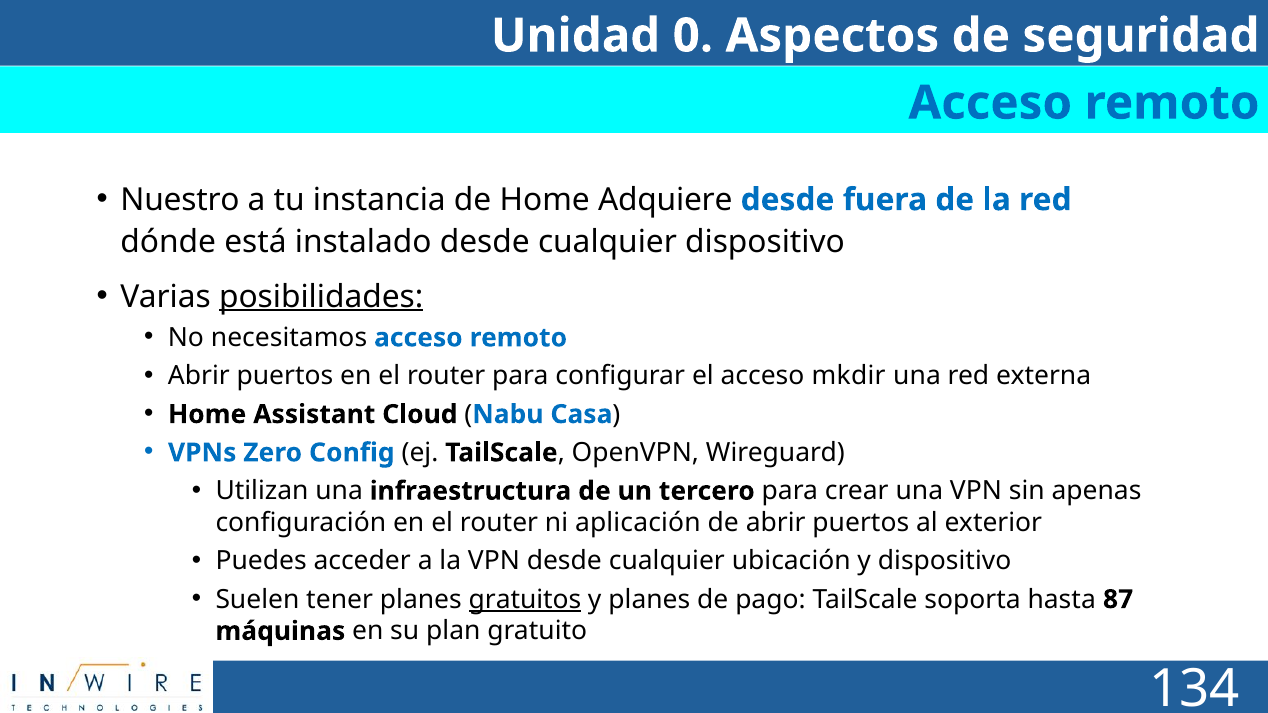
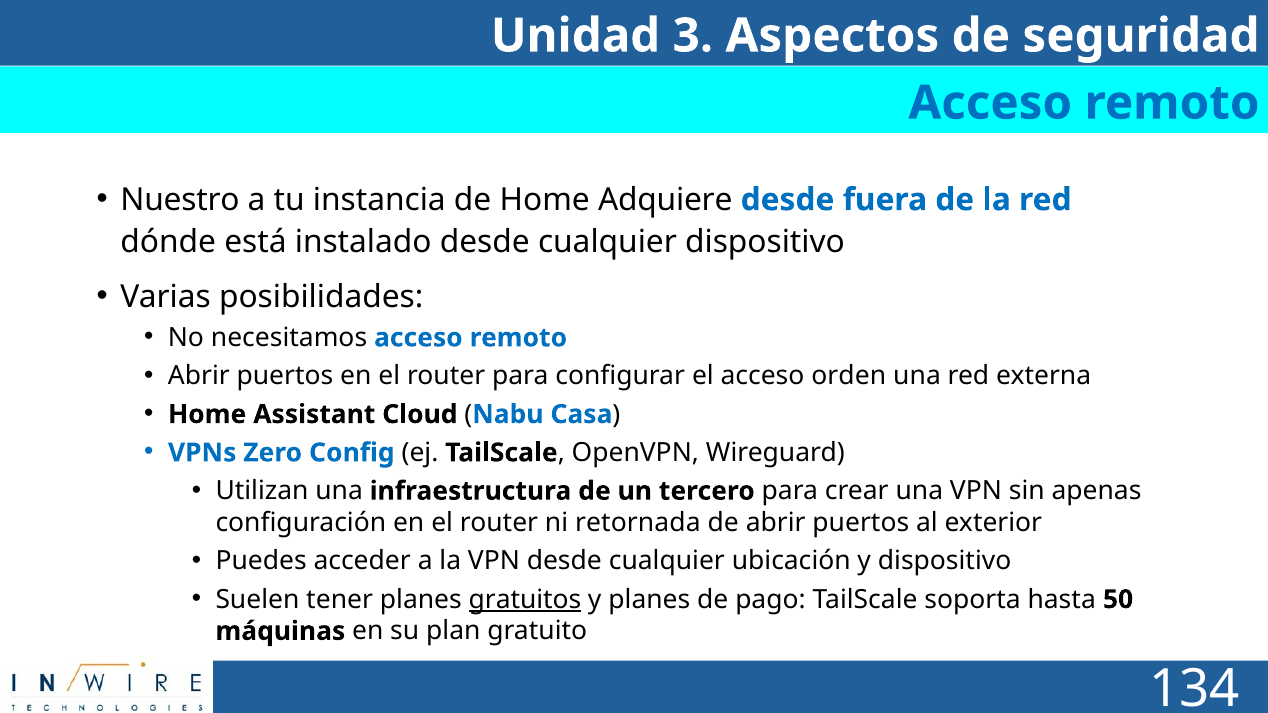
0: 0 -> 3
posibilidades underline: present -> none
mkdir: mkdir -> orden
aplicación: aplicación -> retornada
87: 87 -> 50
